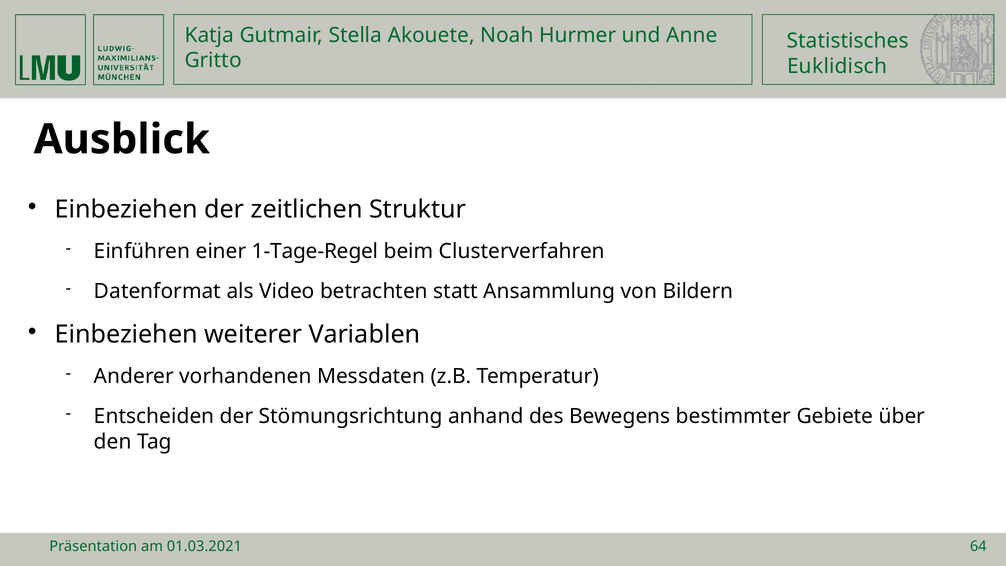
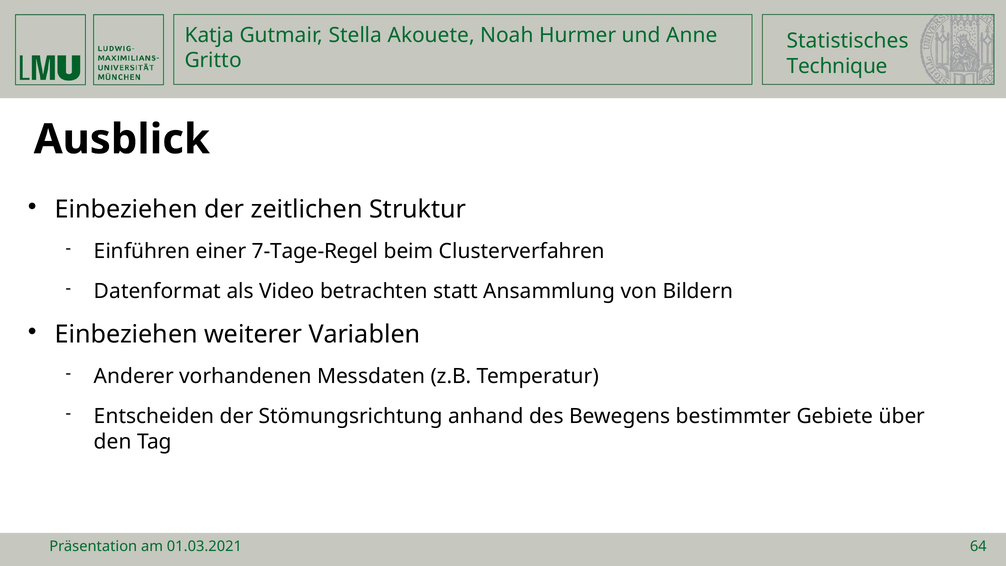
Euklidisch: Euklidisch -> Technique
1-Tage-Regel: 1-Tage-Regel -> 7-Tage-Regel
